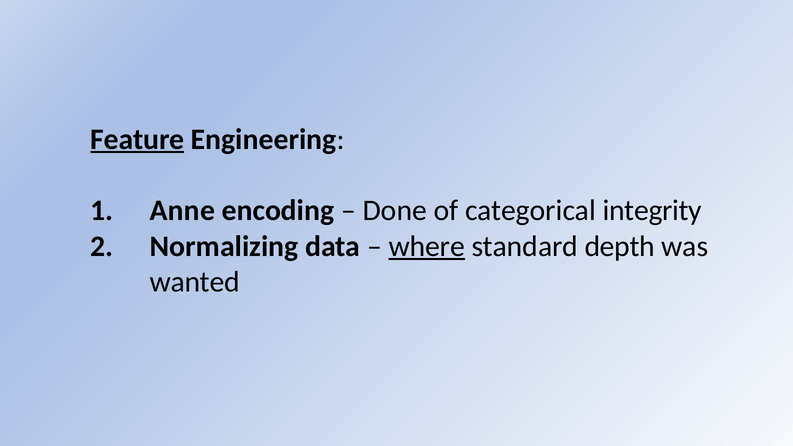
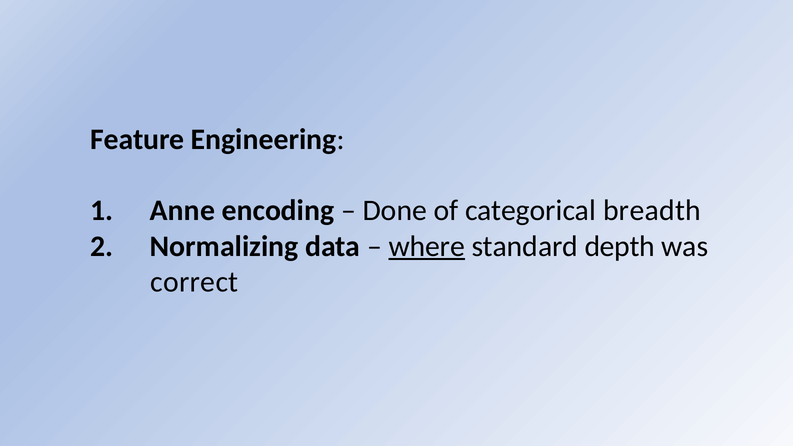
Feature underline: present -> none
integrity: integrity -> breadth
wanted: wanted -> correct
